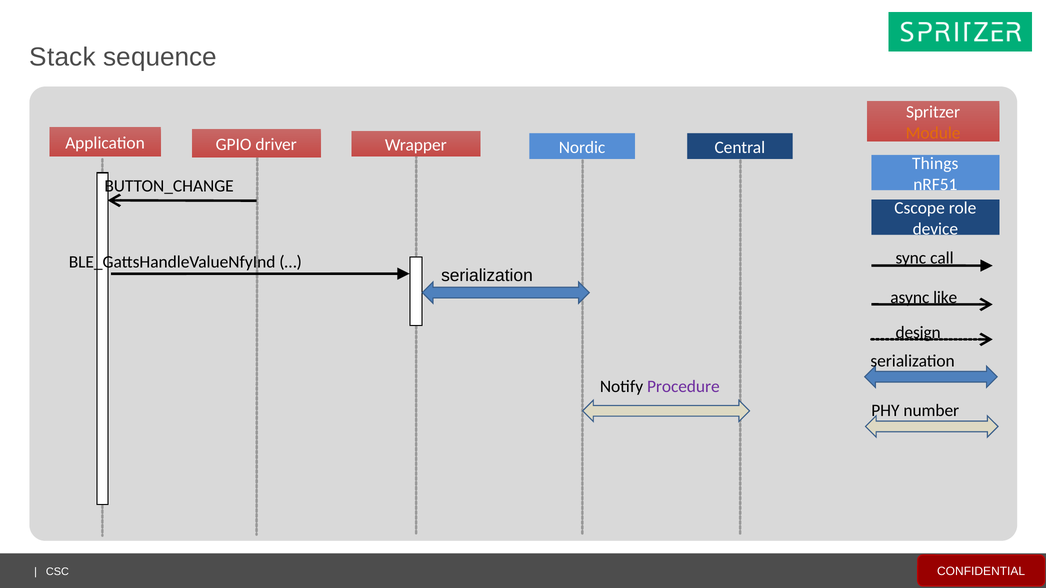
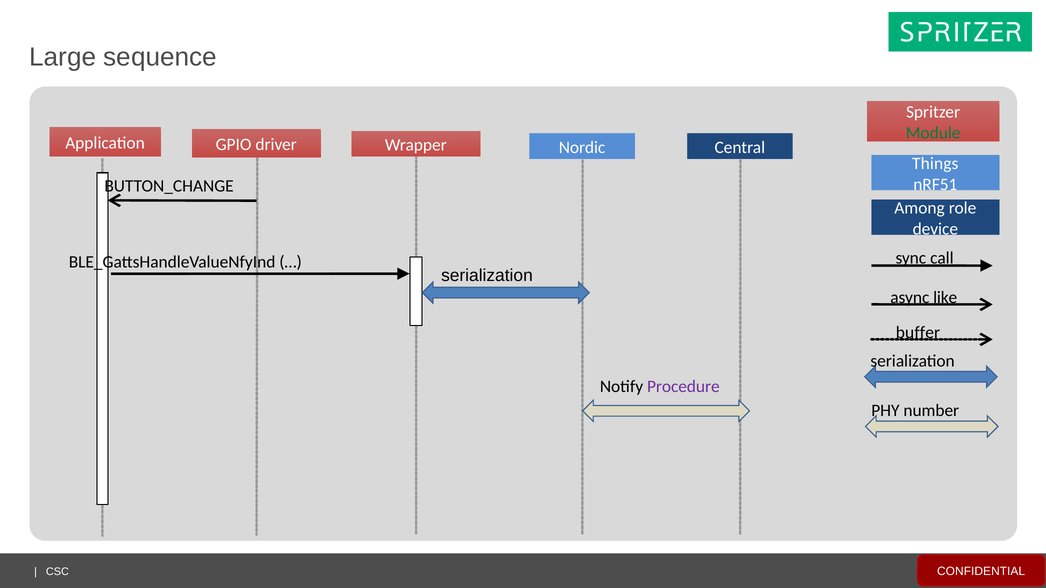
Stack: Stack -> Large
Module colour: orange -> green
Cscope: Cscope -> Among
design: design -> buffer
